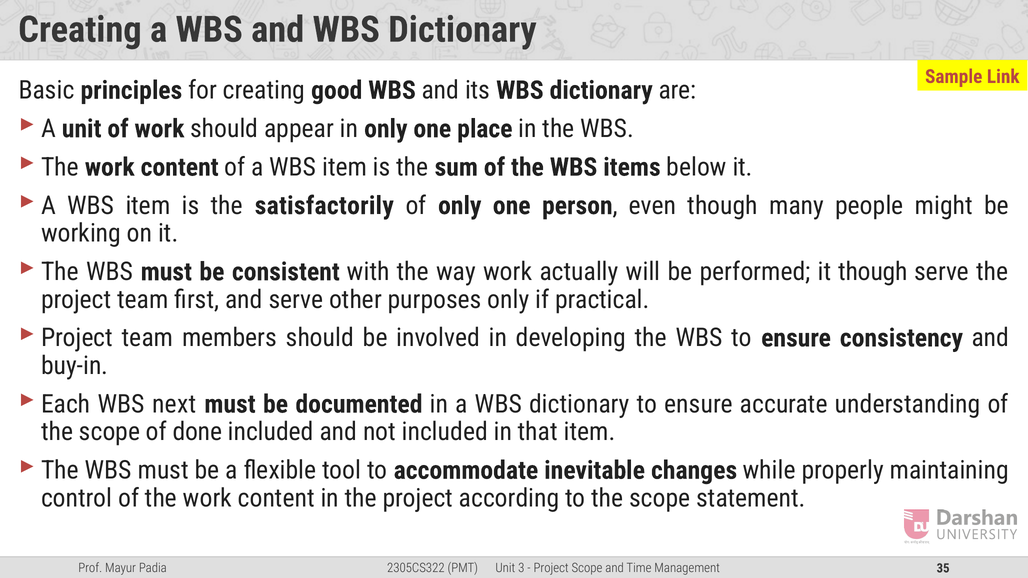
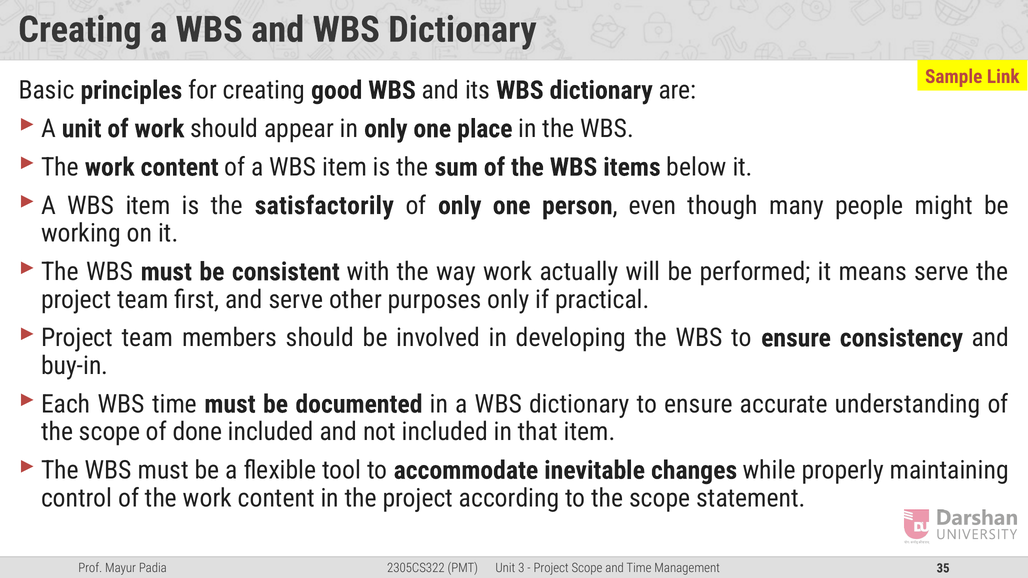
it though: though -> means
WBS next: next -> time
